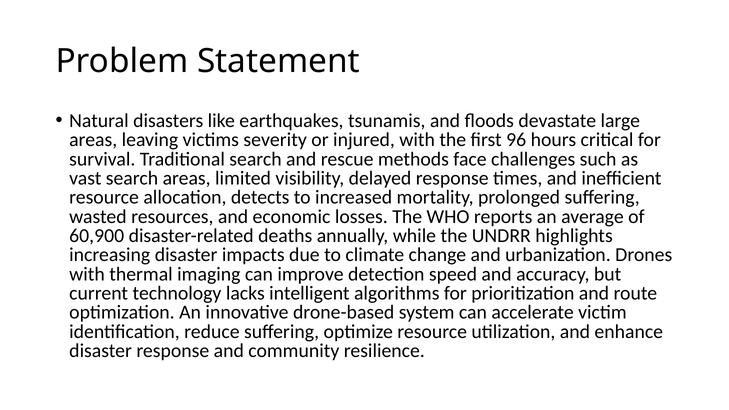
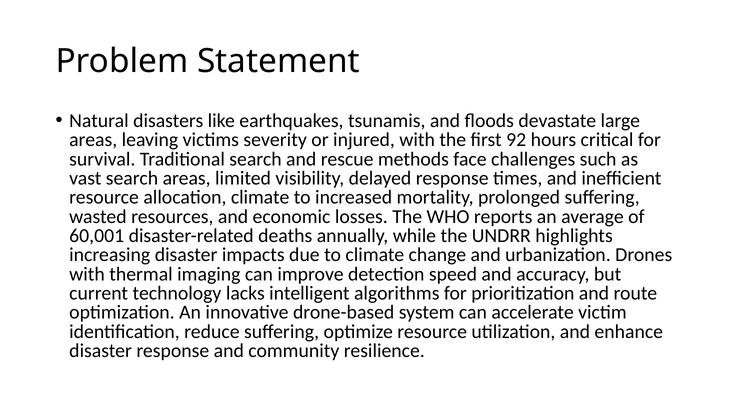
96: 96 -> 92
allocation detects: detects -> climate
60,900: 60,900 -> 60,001
